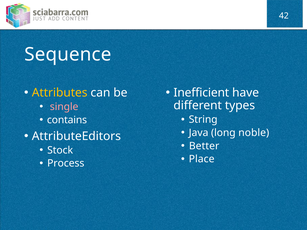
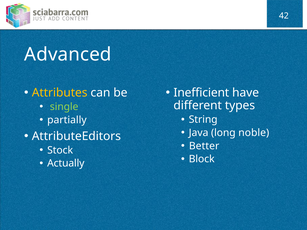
Sequence: Sequence -> Advanced
single colour: pink -> light green
contains: contains -> partially
Place: Place -> Block
Process: Process -> Actually
